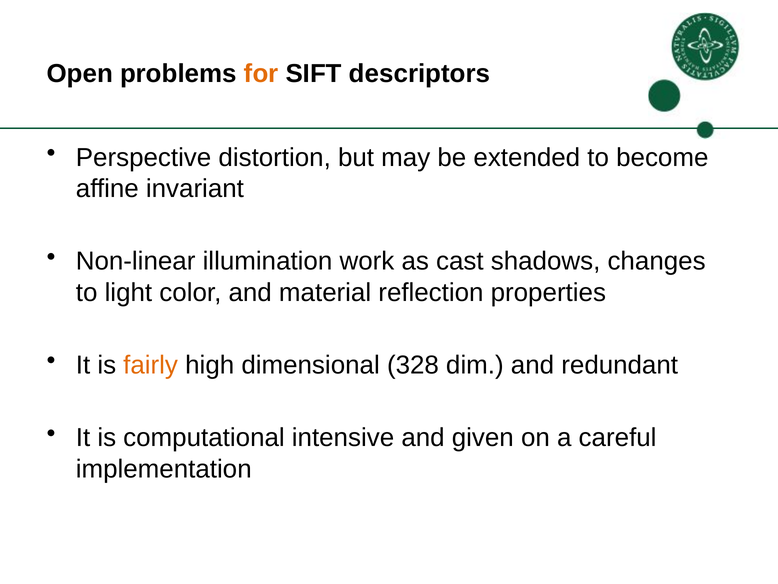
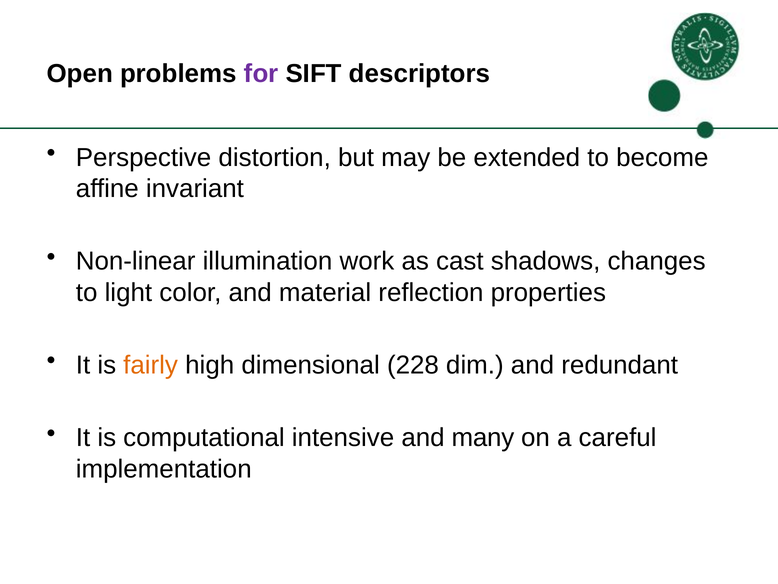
for colour: orange -> purple
328: 328 -> 228
given: given -> many
